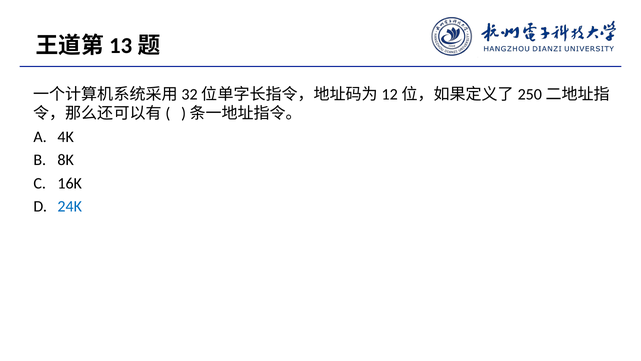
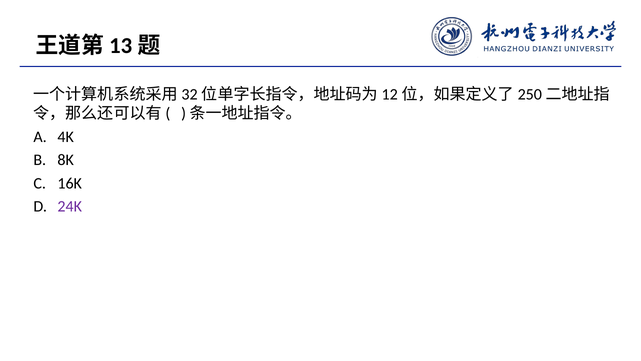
24K colour: blue -> purple
